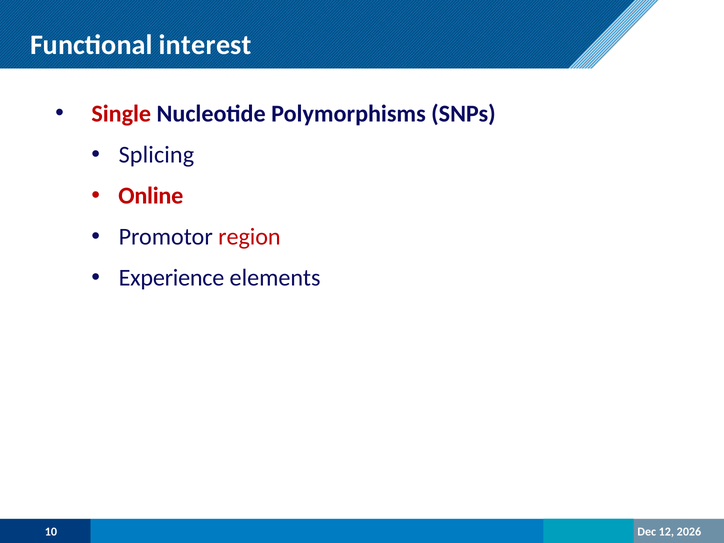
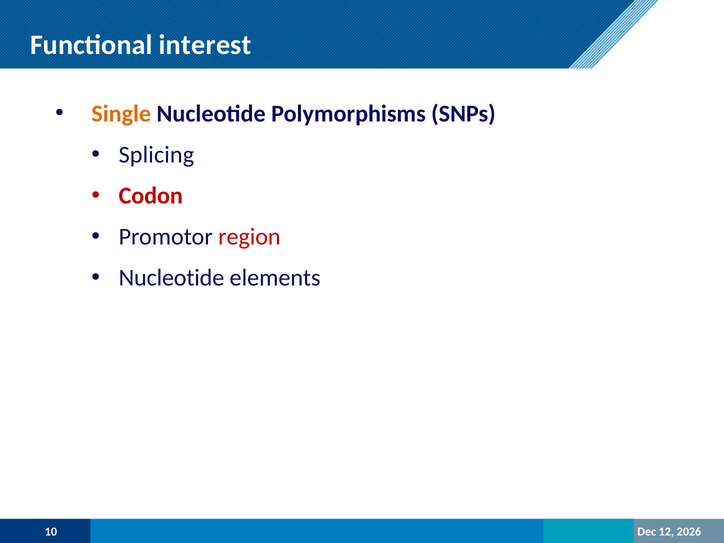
Single colour: red -> orange
Online: Online -> Codon
Experience at (171, 278): Experience -> Nucleotide
